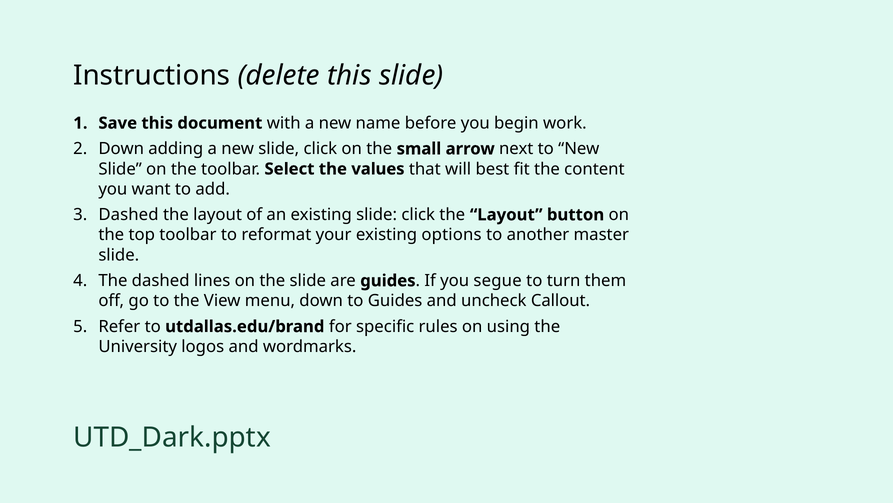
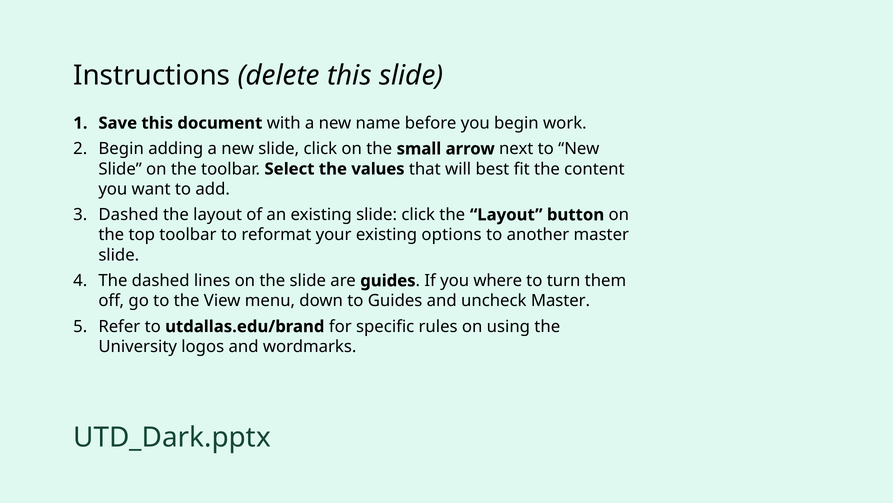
Down at (121, 149): Down -> Begin
segue: segue -> where
uncheck Callout: Callout -> Master
